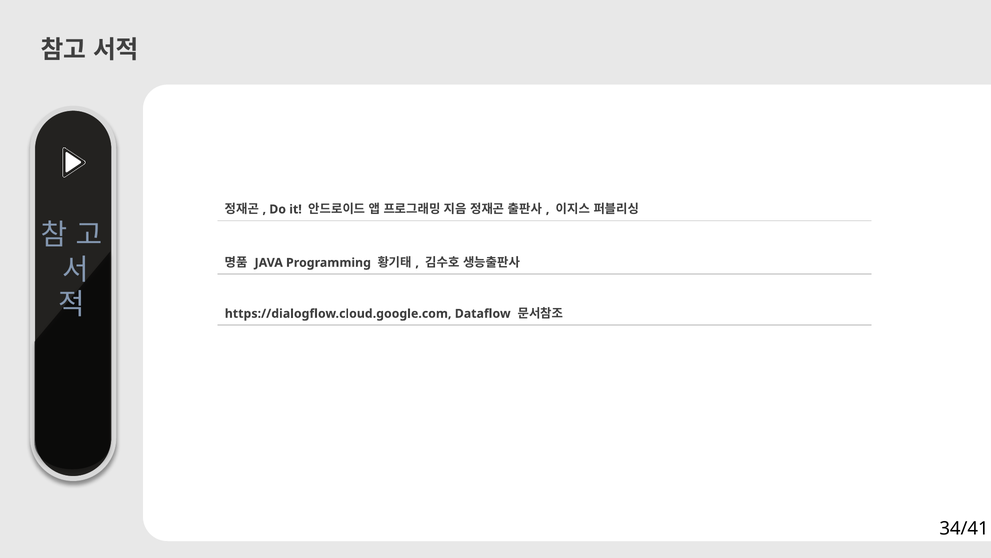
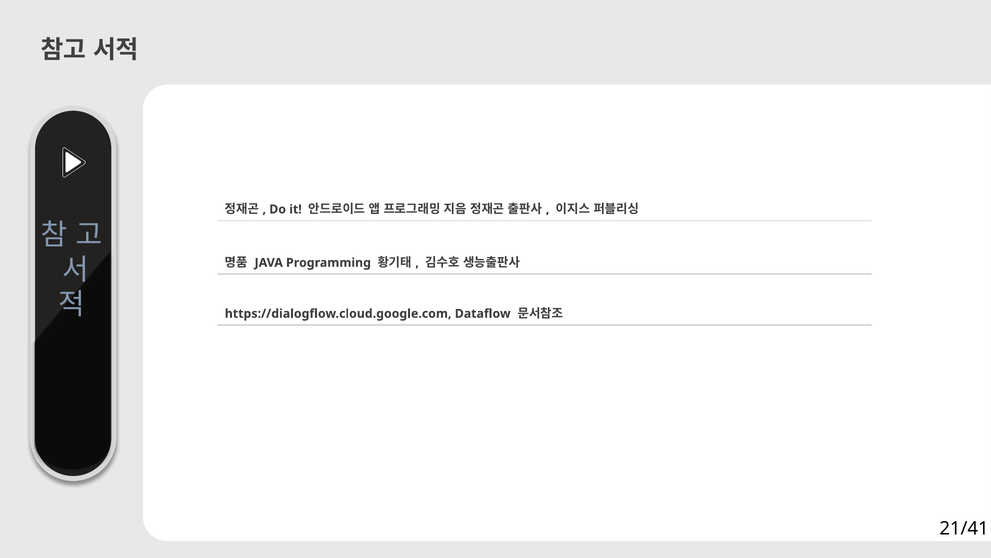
34/41: 34/41 -> 21/41
